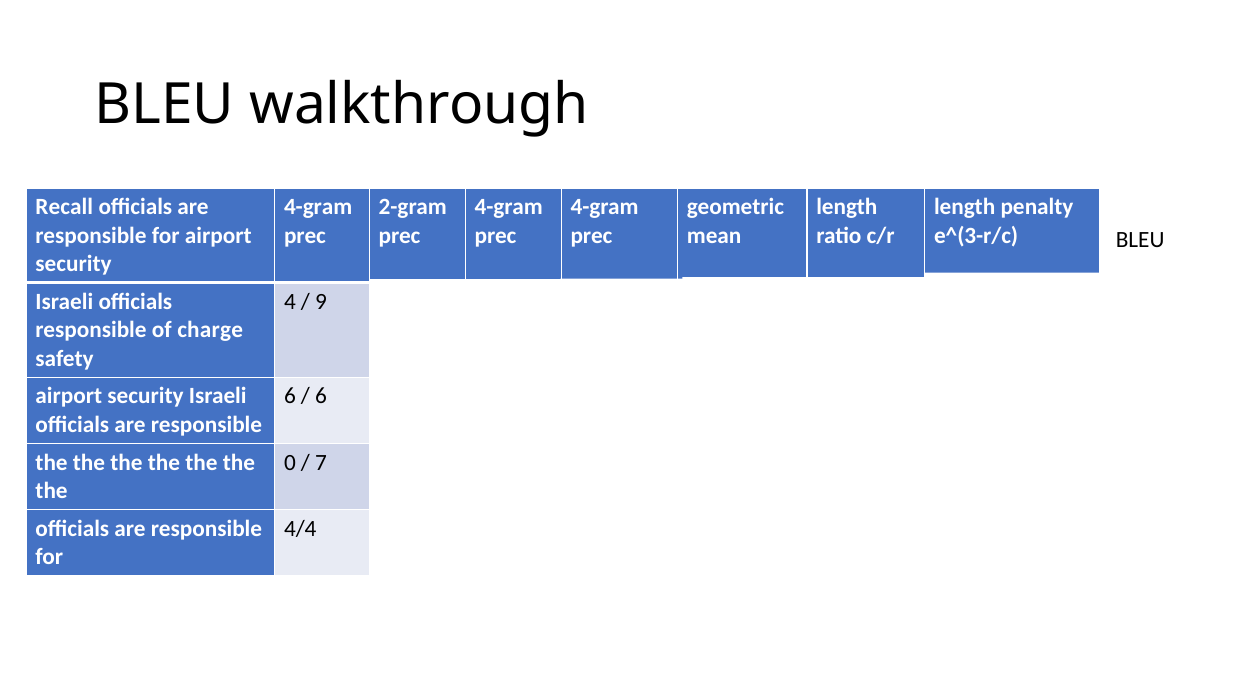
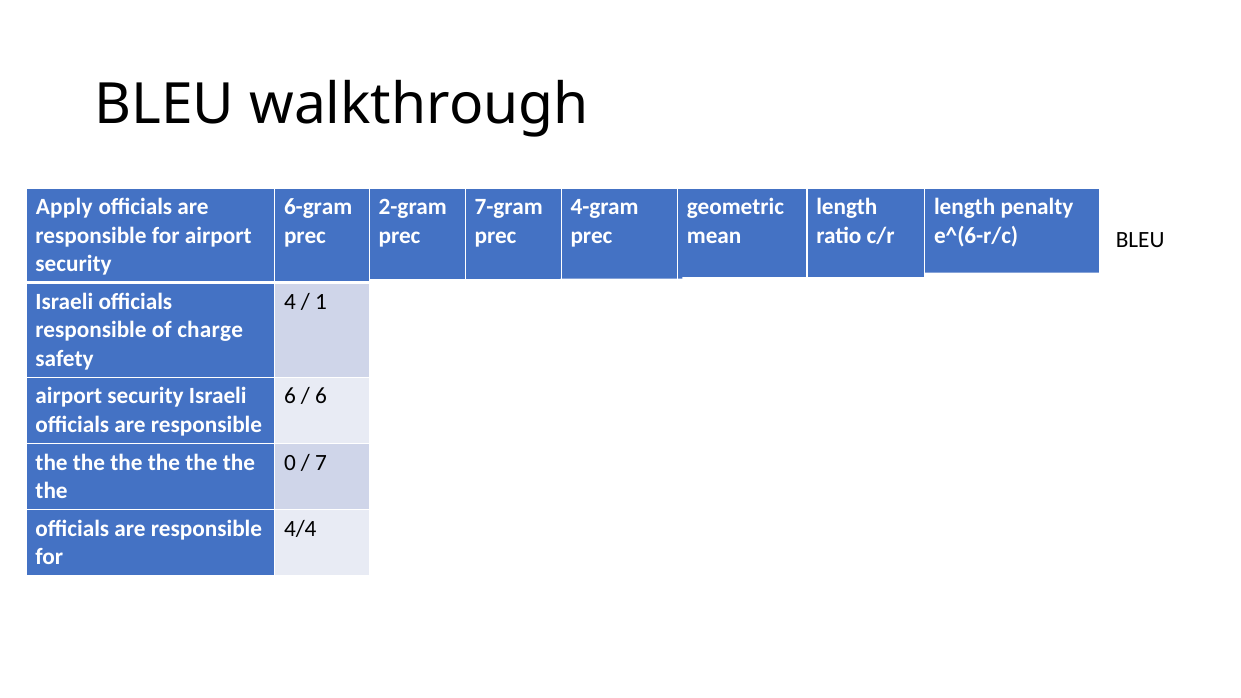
Recall: Recall -> Apply
4-gram at (318, 207): 4-gram -> 6-gram
4-gram at (509, 207): 4-gram -> 7-gram
e^(3-r/c: e^(3-r/c -> e^(6-r/c
9 at (321, 302): 9 -> 1
